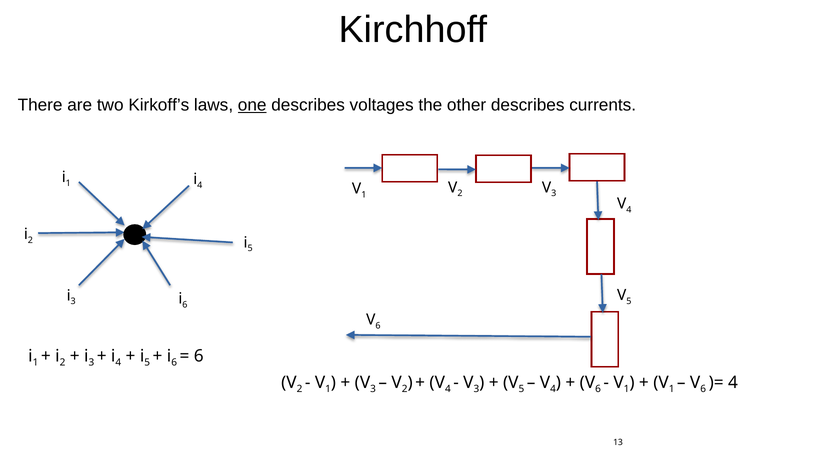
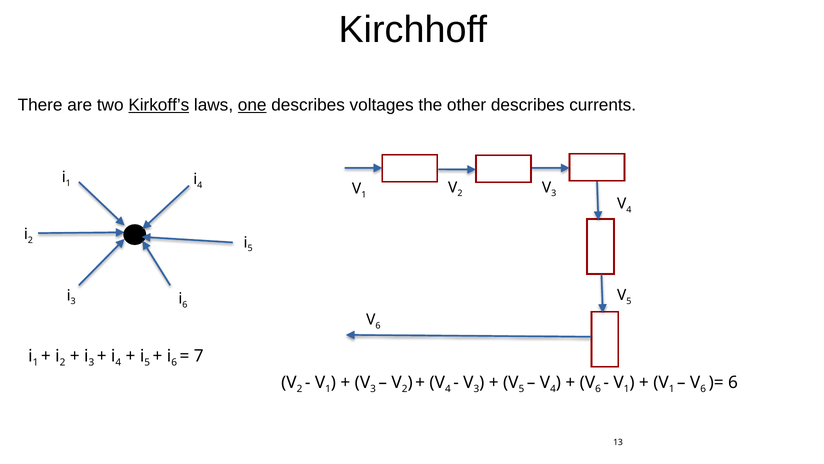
Kirkoff’s underline: none -> present
6 at (199, 355): 6 -> 7
4 at (733, 382): 4 -> 6
